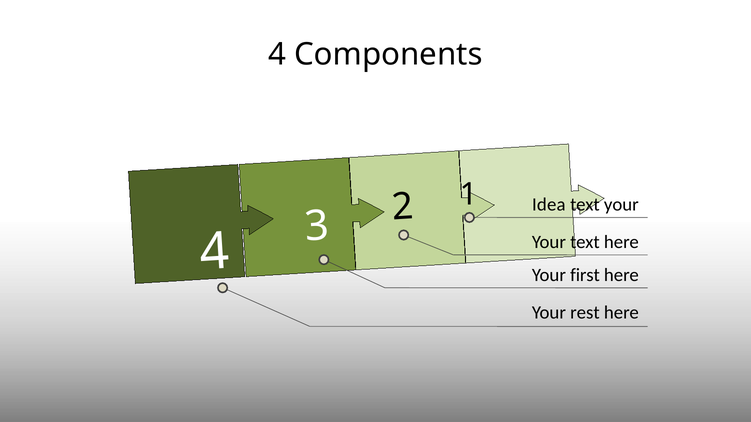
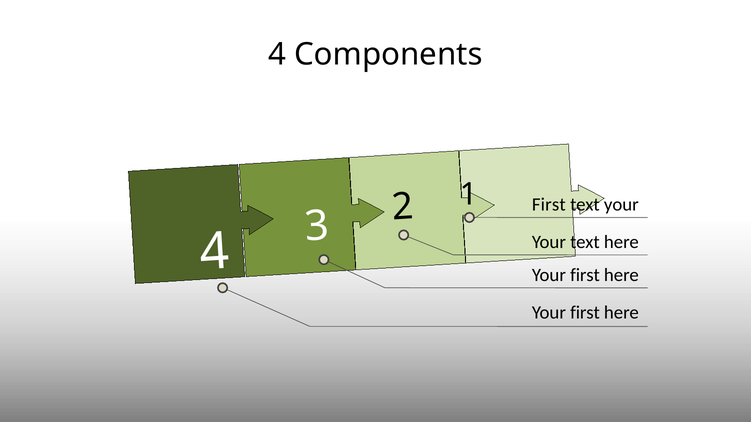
Idea at (549, 205): Idea -> First
rest at (585, 313): rest -> first
